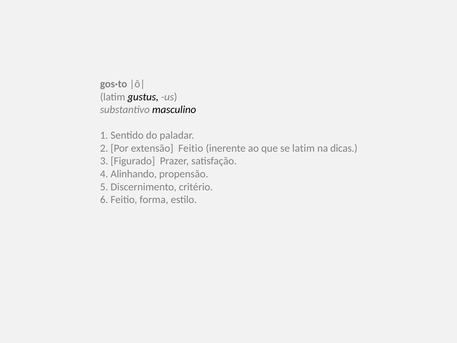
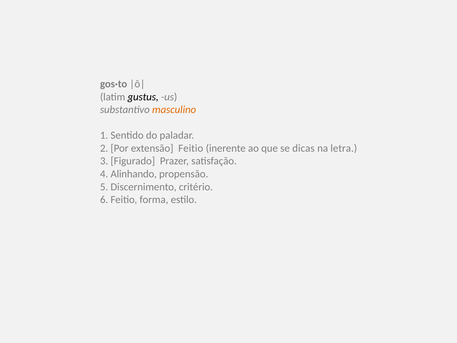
masculino colour: black -> orange
se latim: latim -> dicas
dicas: dicas -> letra
